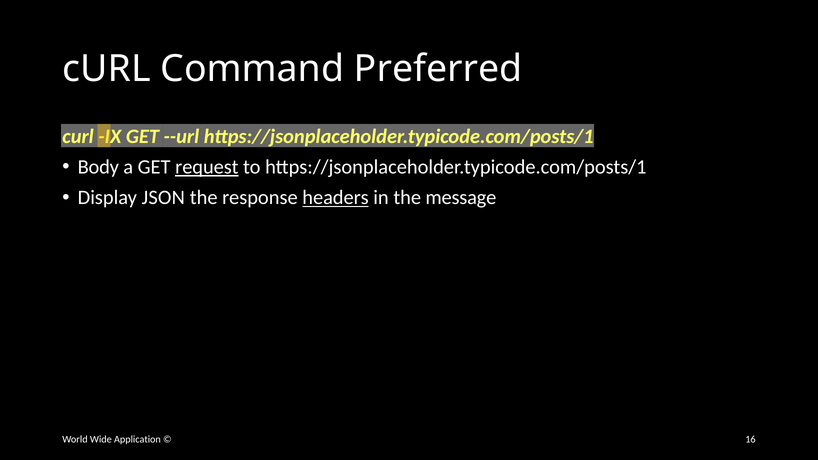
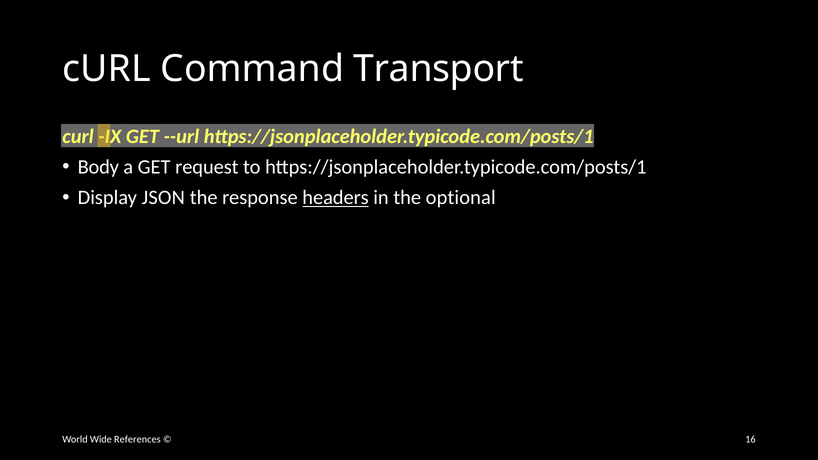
Preferred: Preferred -> Transport
request underline: present -> none
message: message -> optional
Application: Application -> References
